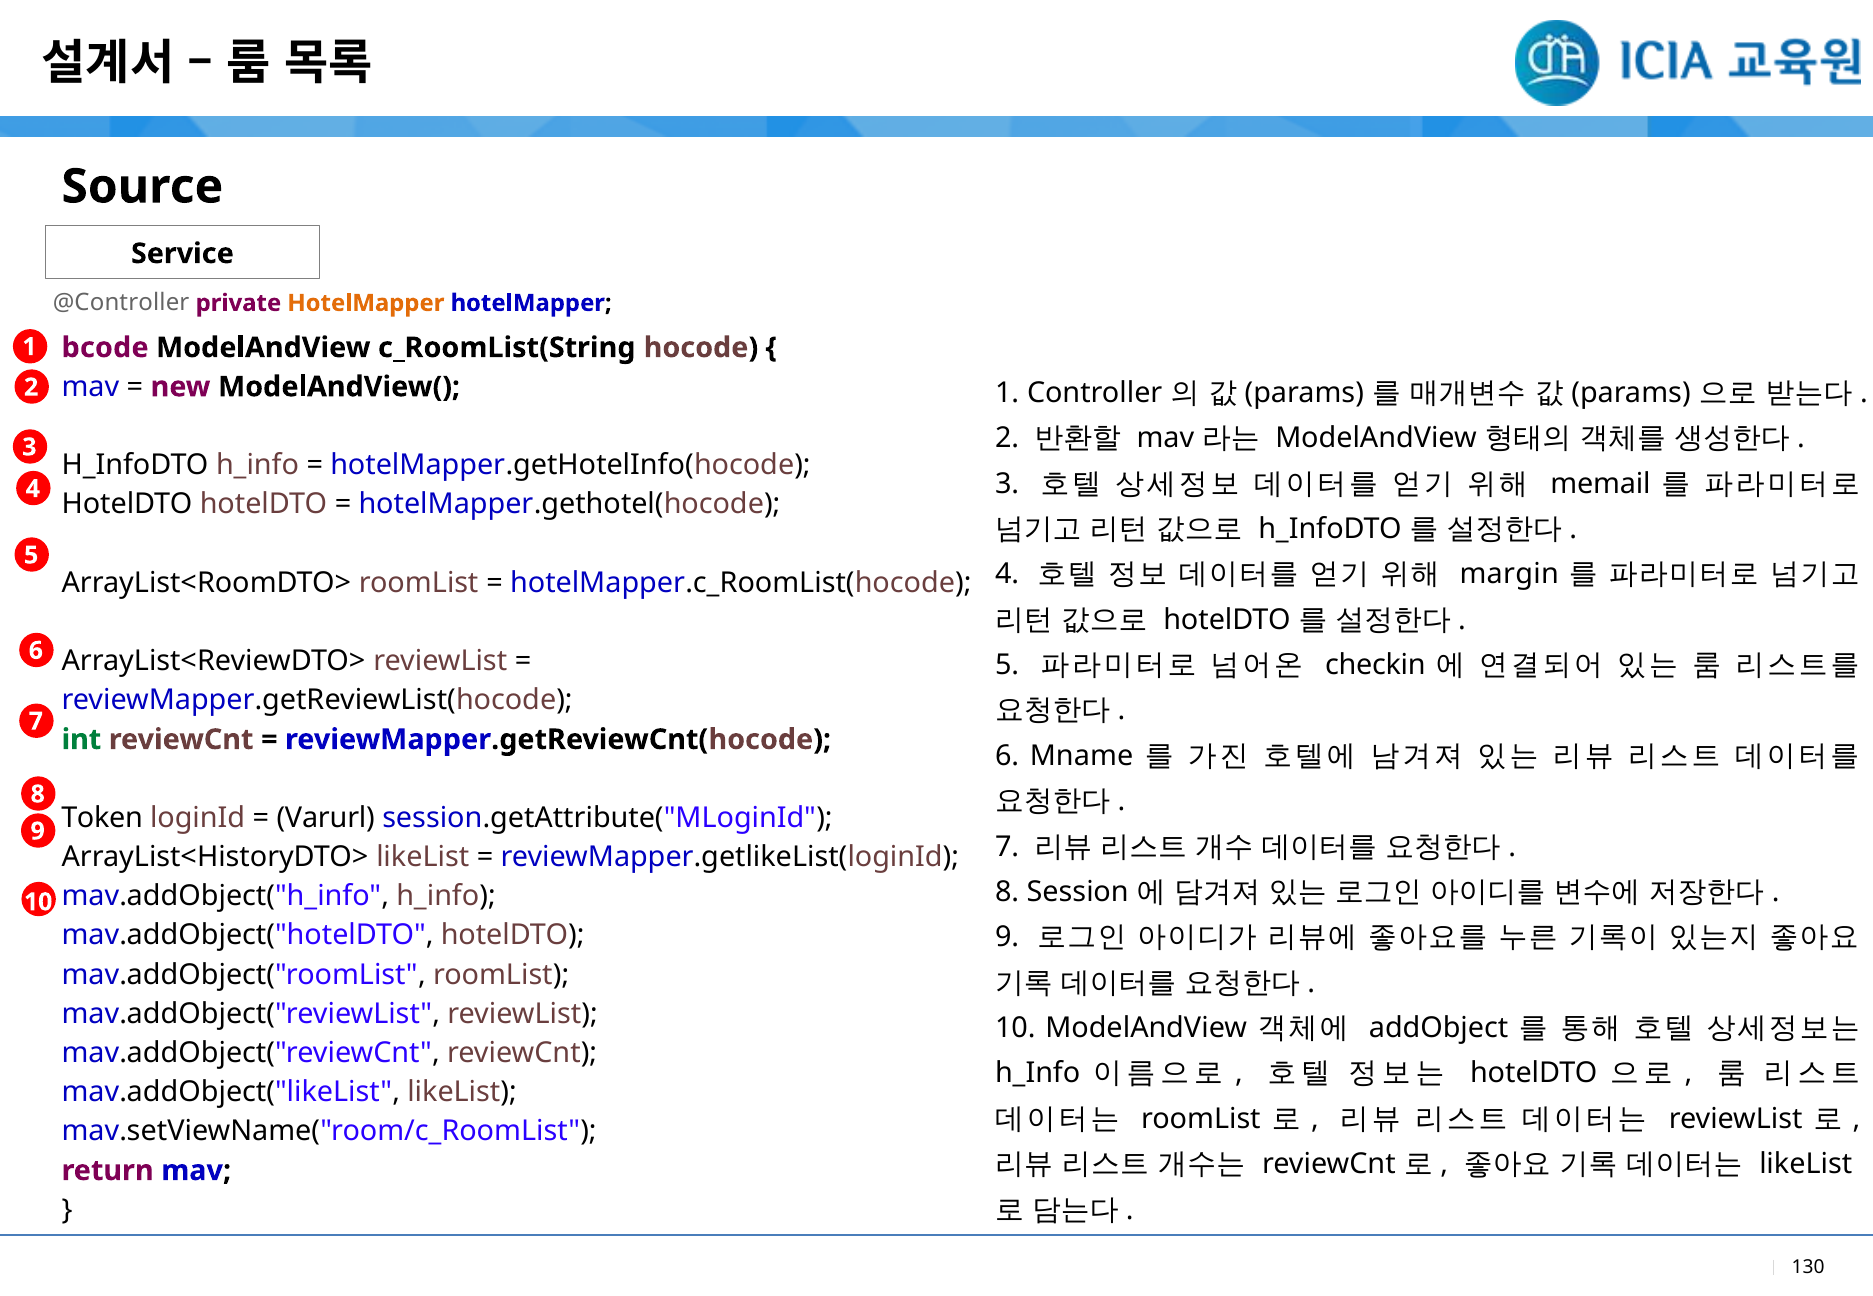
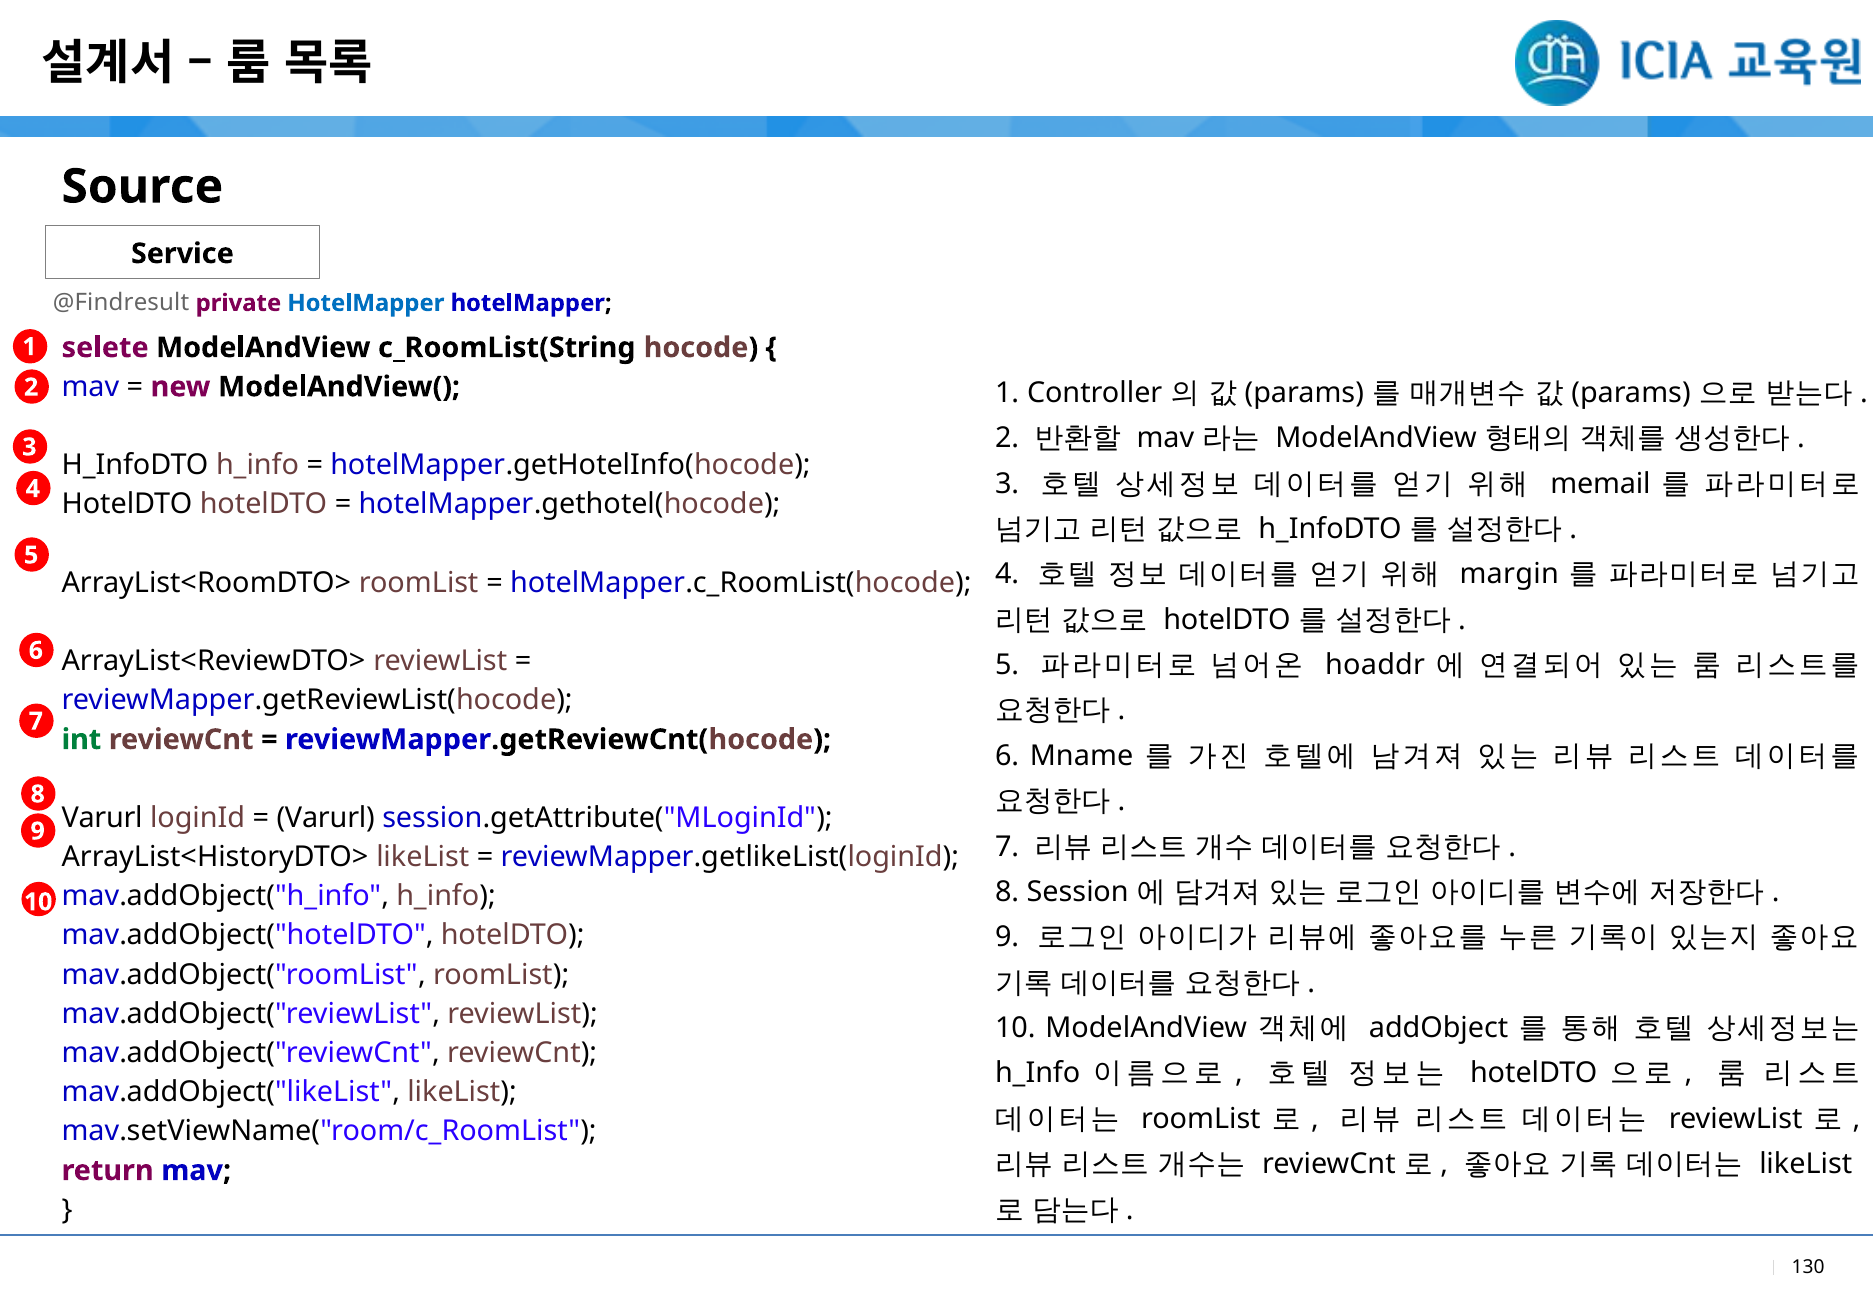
@Controller: @Controller -> @Findresult
HotelMapper at (366, 303) colour: orange -> blue
bcode: bcode -> selete
checkin: checkin -> hoaddr
Token at (102, 818): Token -> Varurl
